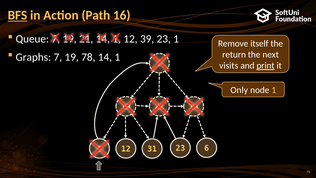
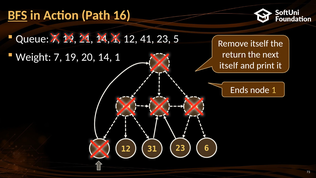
39: 39 -> 41
23 1: 1 -> 5
Graphs: Graphs -> Weight
78: 78 -> 20
visits at (229, 66): visits -> itself
print underline: present -> none
Only: Only -> Ends
